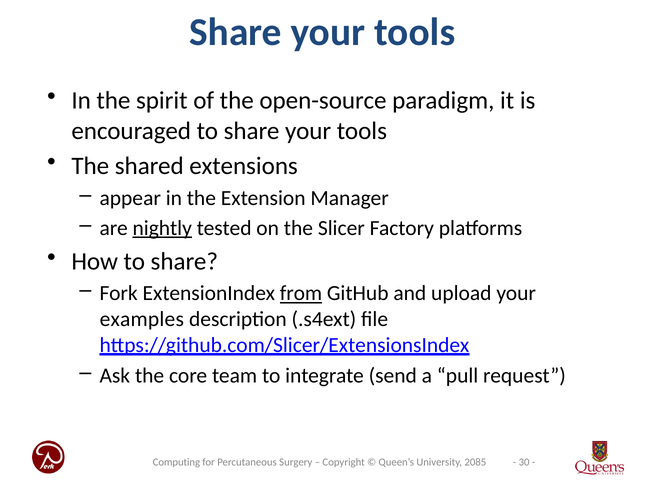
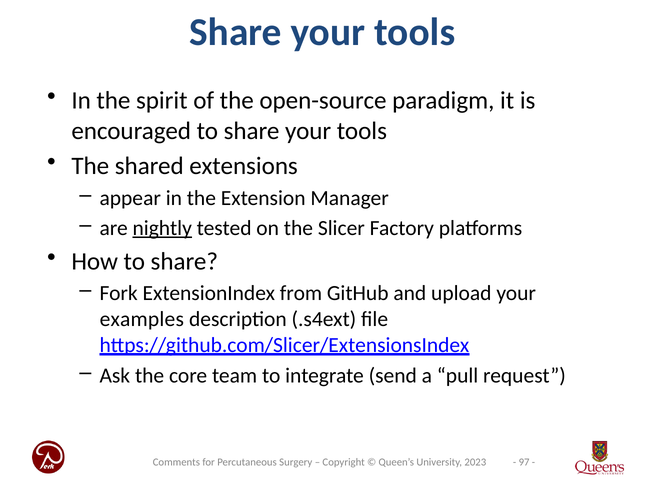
from underline: present -> none
30: 30 -> 97
Computing: Computing -> Comments
2085: 2085 -> 2023
